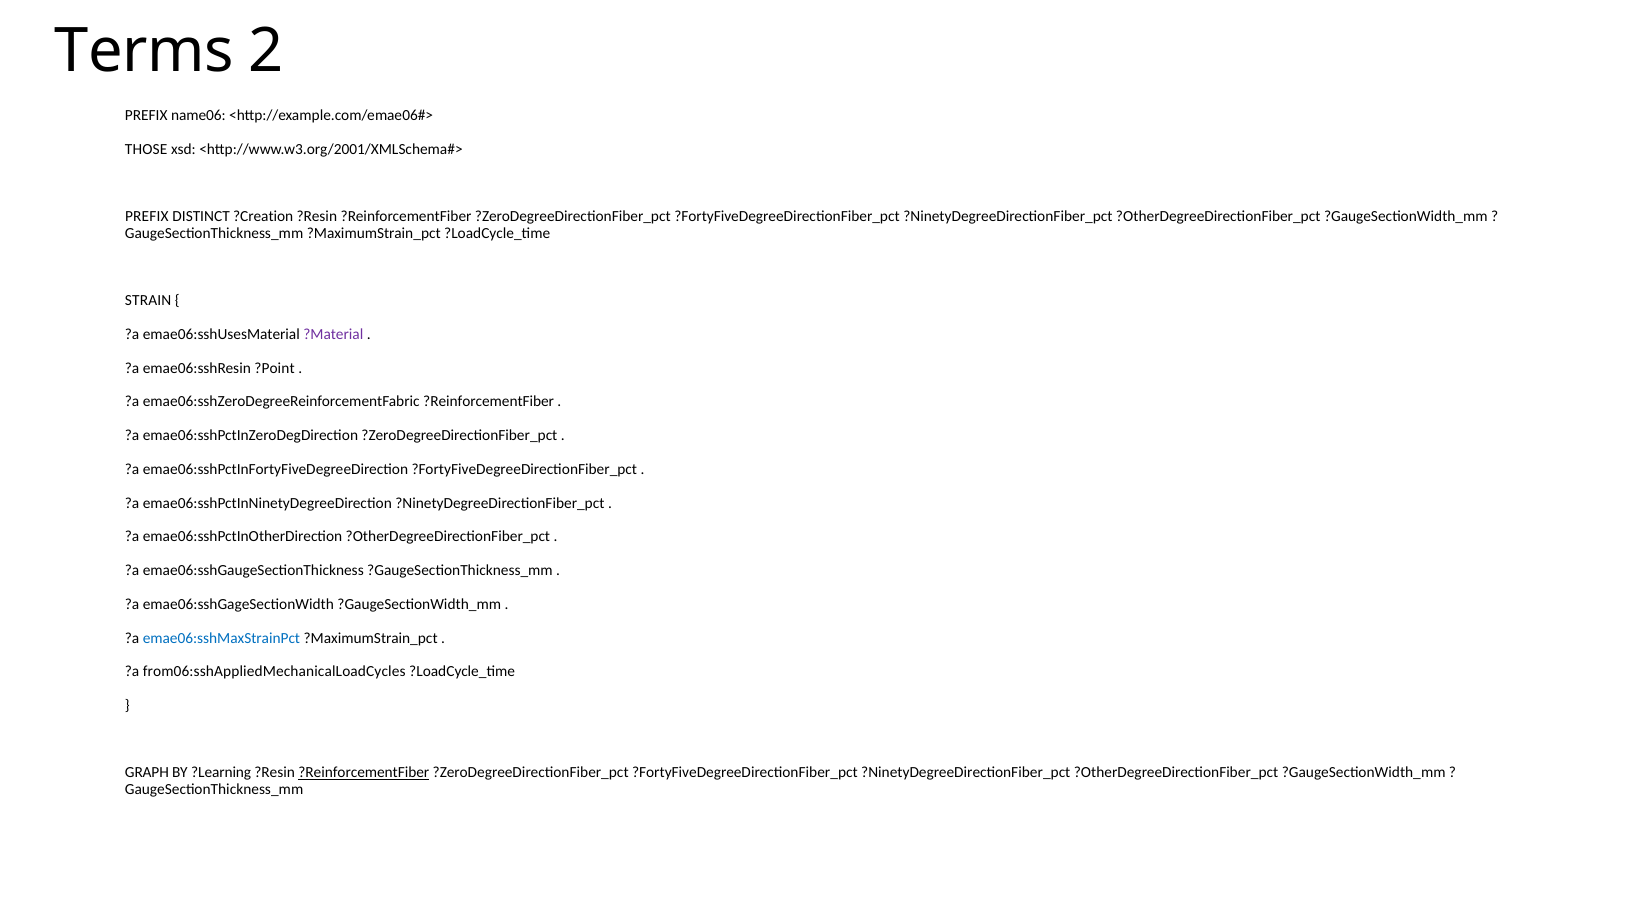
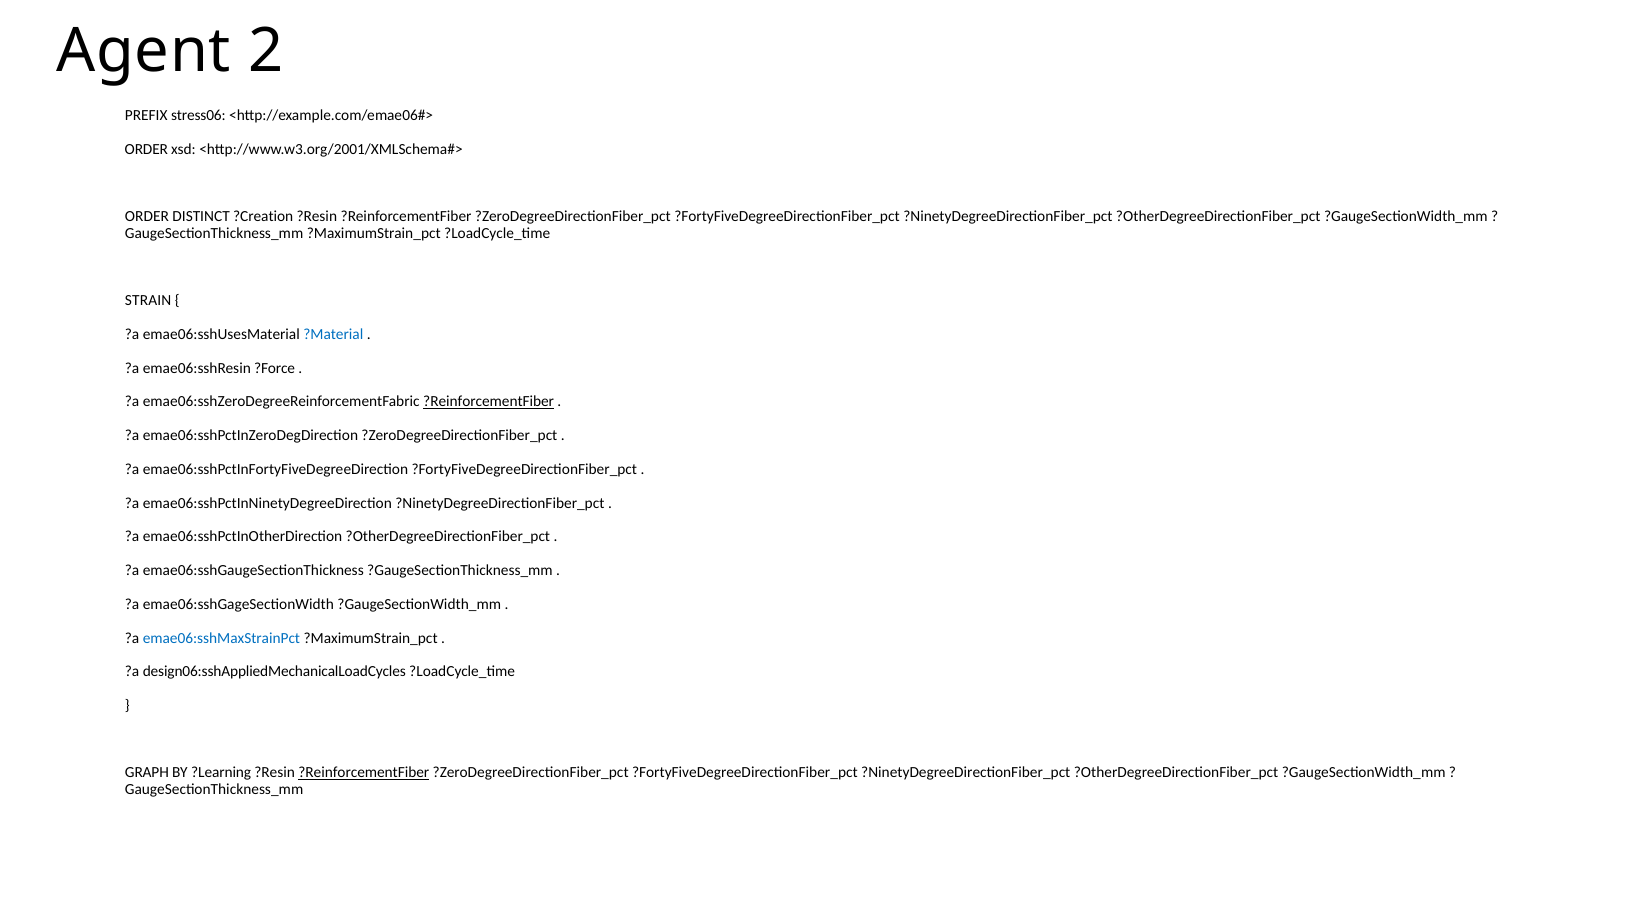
Terms: Terms -> Agent
name06: name06 -> stress06
THOSE at (146, 149): THOSE -> ORDER
PREFIX at (147, 217): PREFIX -> ORDER
?Material colour: purple -> blue
?Point: ?Point -> ?Force
?ReinforcementFiber at (489, 402) underline: none -> present
from06:sshAppliedMechanicalLoadCycles: from06:sshAppliedMechanicalLoadCycles -> design06:sshAppliedMechanicalLoadCycles
